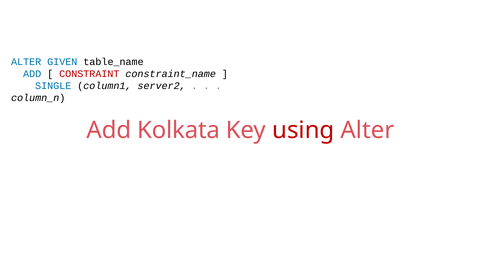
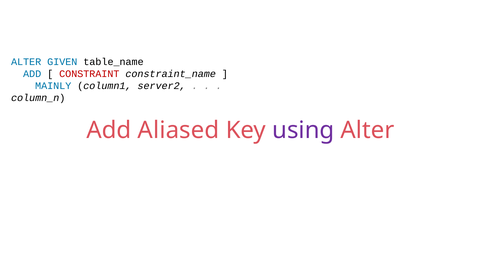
SINGLE: SINGLE -> MAINLY
Kolkata: Kolkata -> Aliased
using colour: red -> purple
